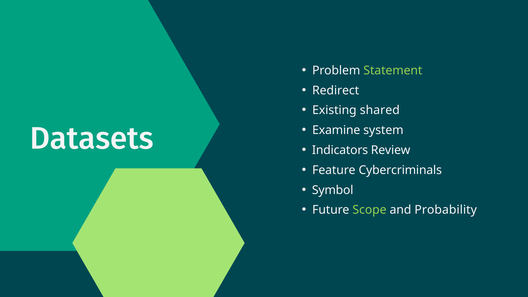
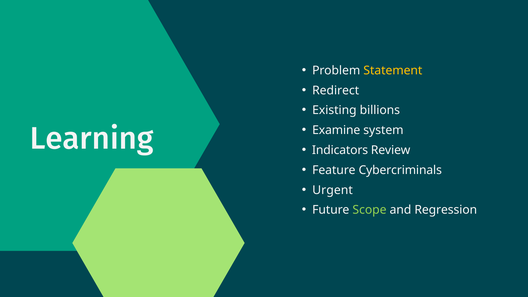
Statement colour: light green -> yellow
shared: shared -> billions
Datasets: Datasets -> Learning
Symbol: Symbol -> Urgent
Probability: Probability -> Regression
